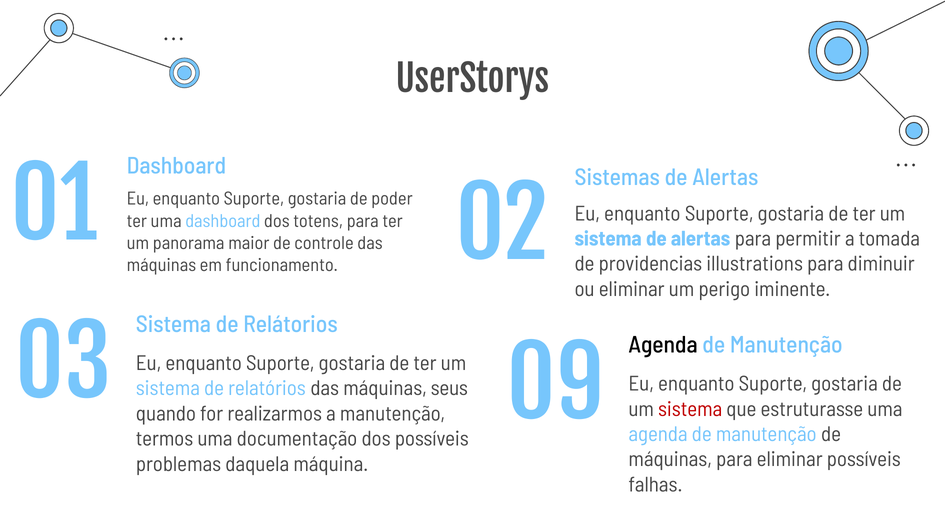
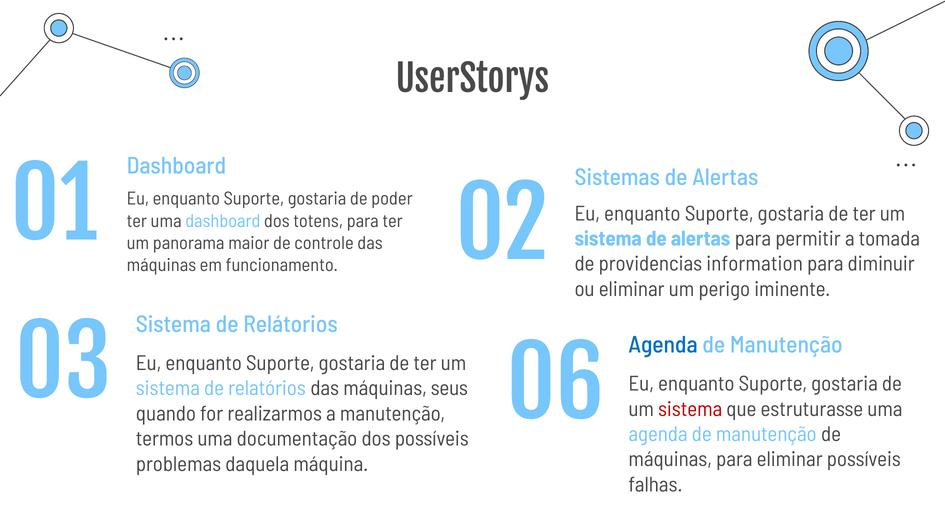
illustrations: illustrations -> information
09: 09 -> 06
Agenda at (663, 345) colour: black -> blue
